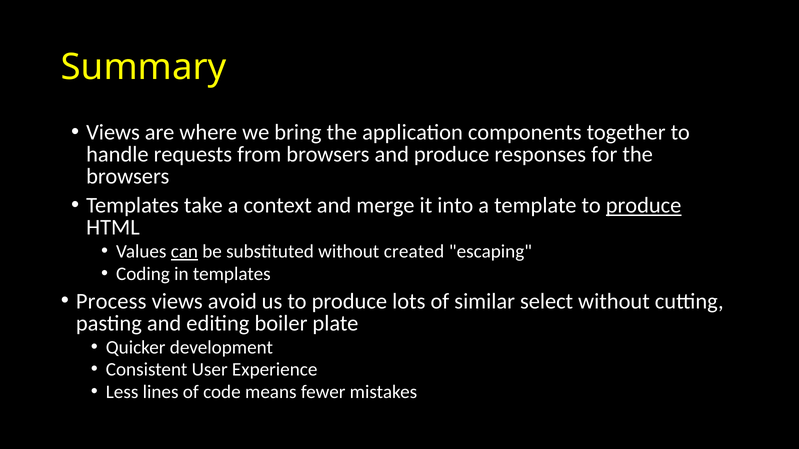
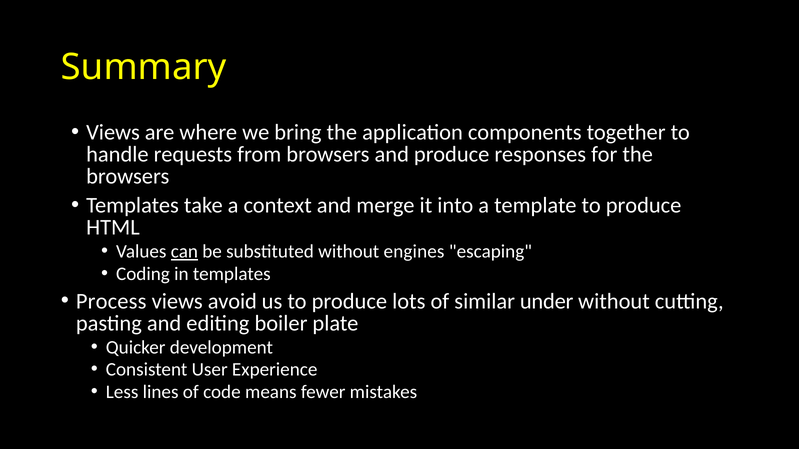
produce at (644, 206) underline: present -> none
created: created -> engines
select: select -> under
